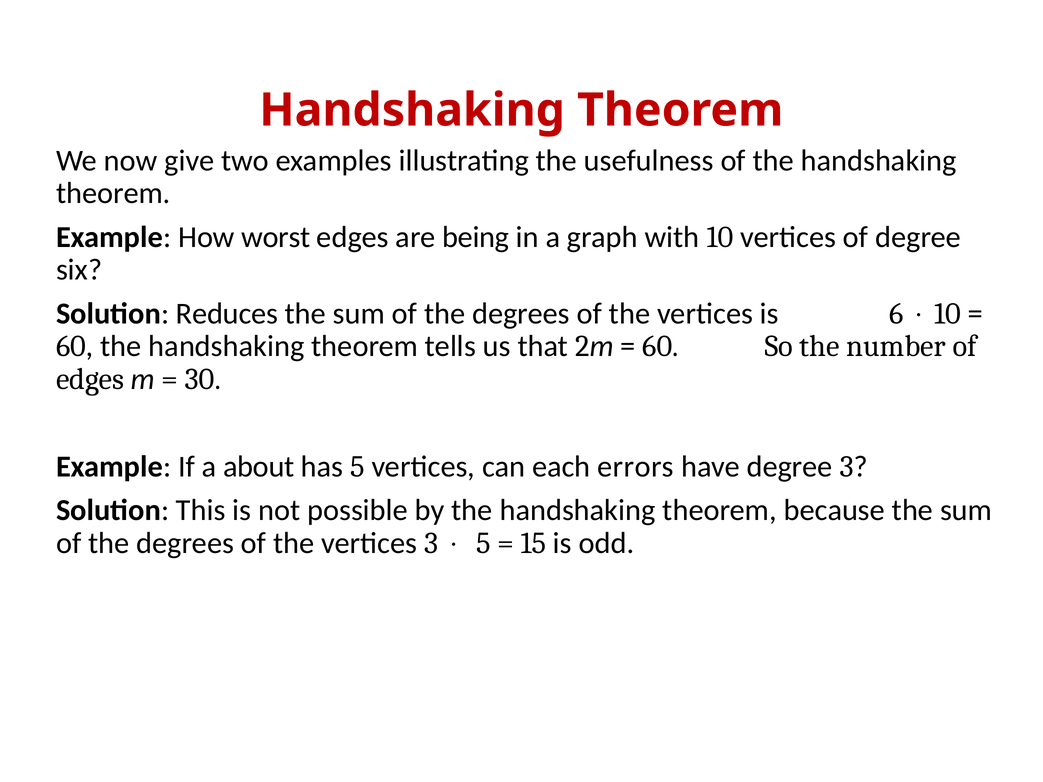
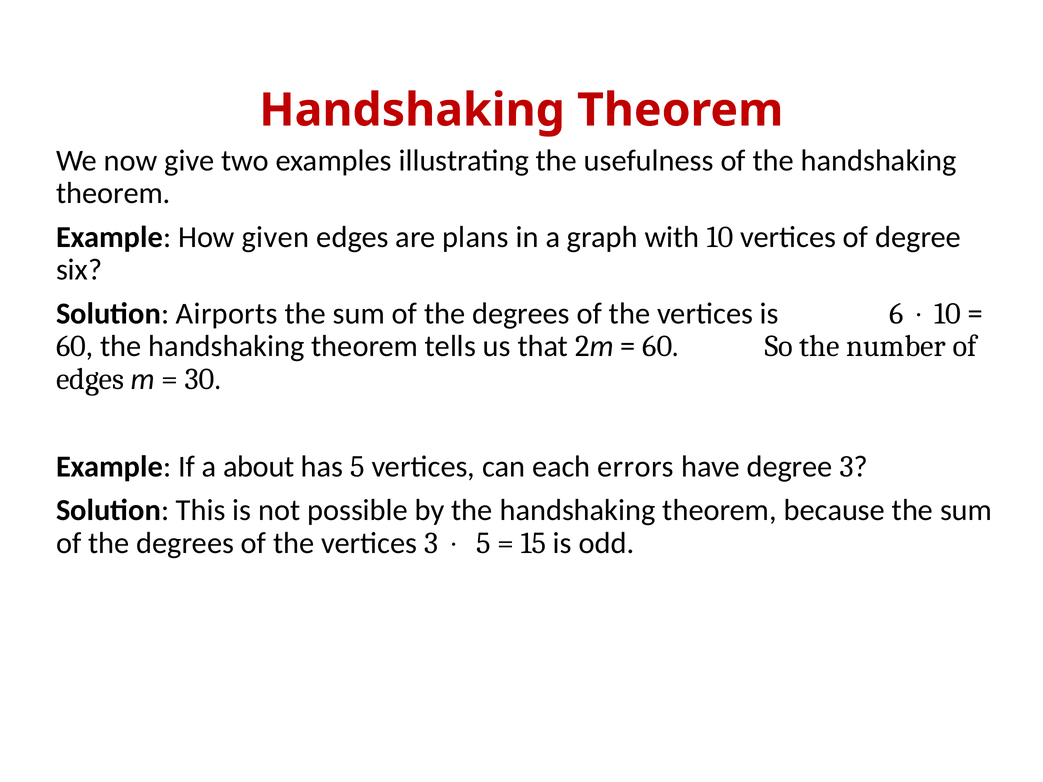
worst: worst -> given
being: being -> plans
Reduces: Reduces -> Airports
